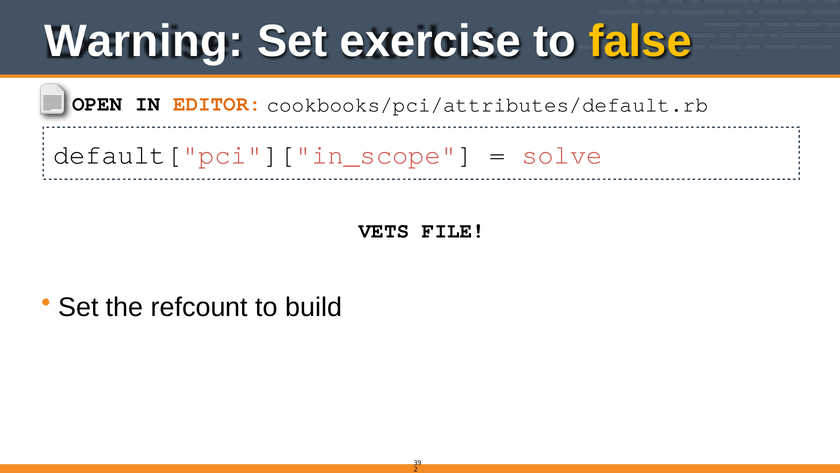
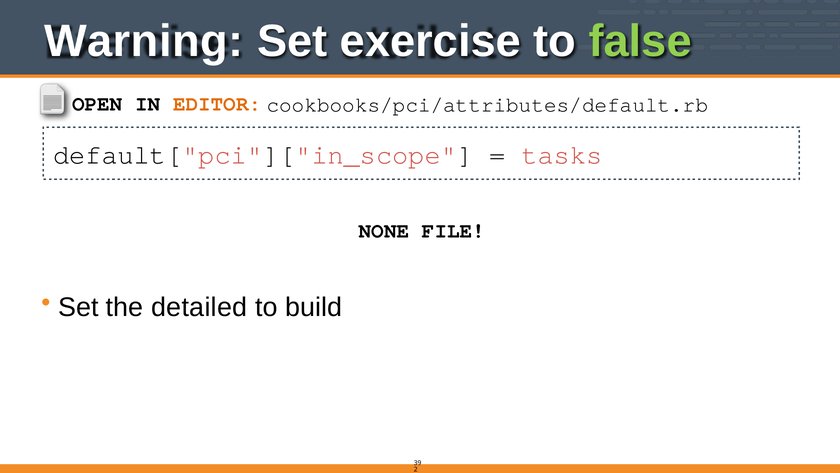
false colour: yellow -> light green
solve: solve -> tasks
VETS: VETS -> NONE
refcount: refcount -> detailed
